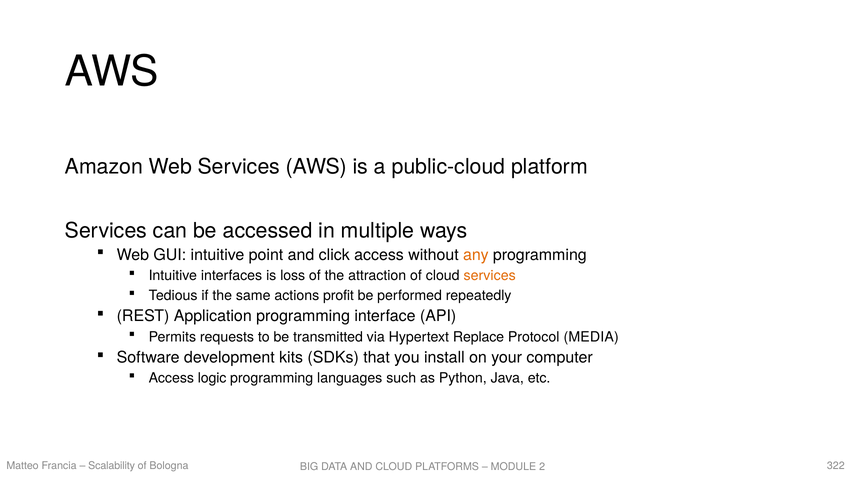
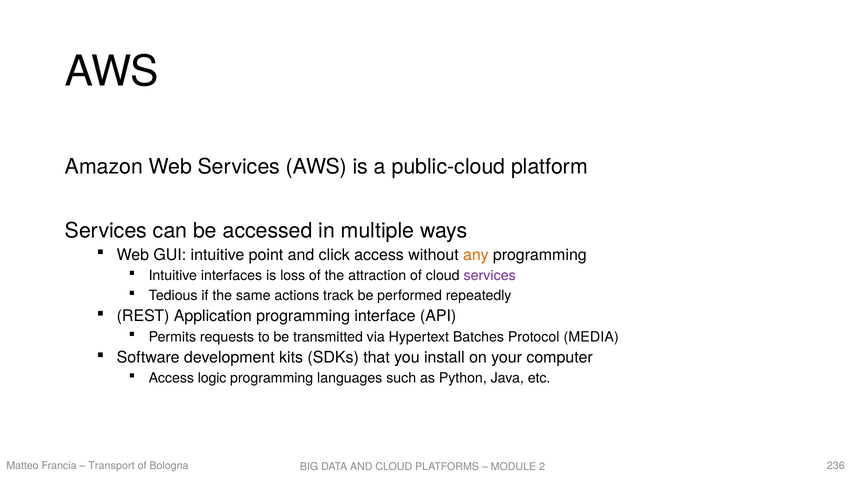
services at (490, 276) colour: orange -> purple
profit: profit -> track
Replace: Replace -> Batches
Scalability: Scalability -> Transport
322: 322 -> 236
